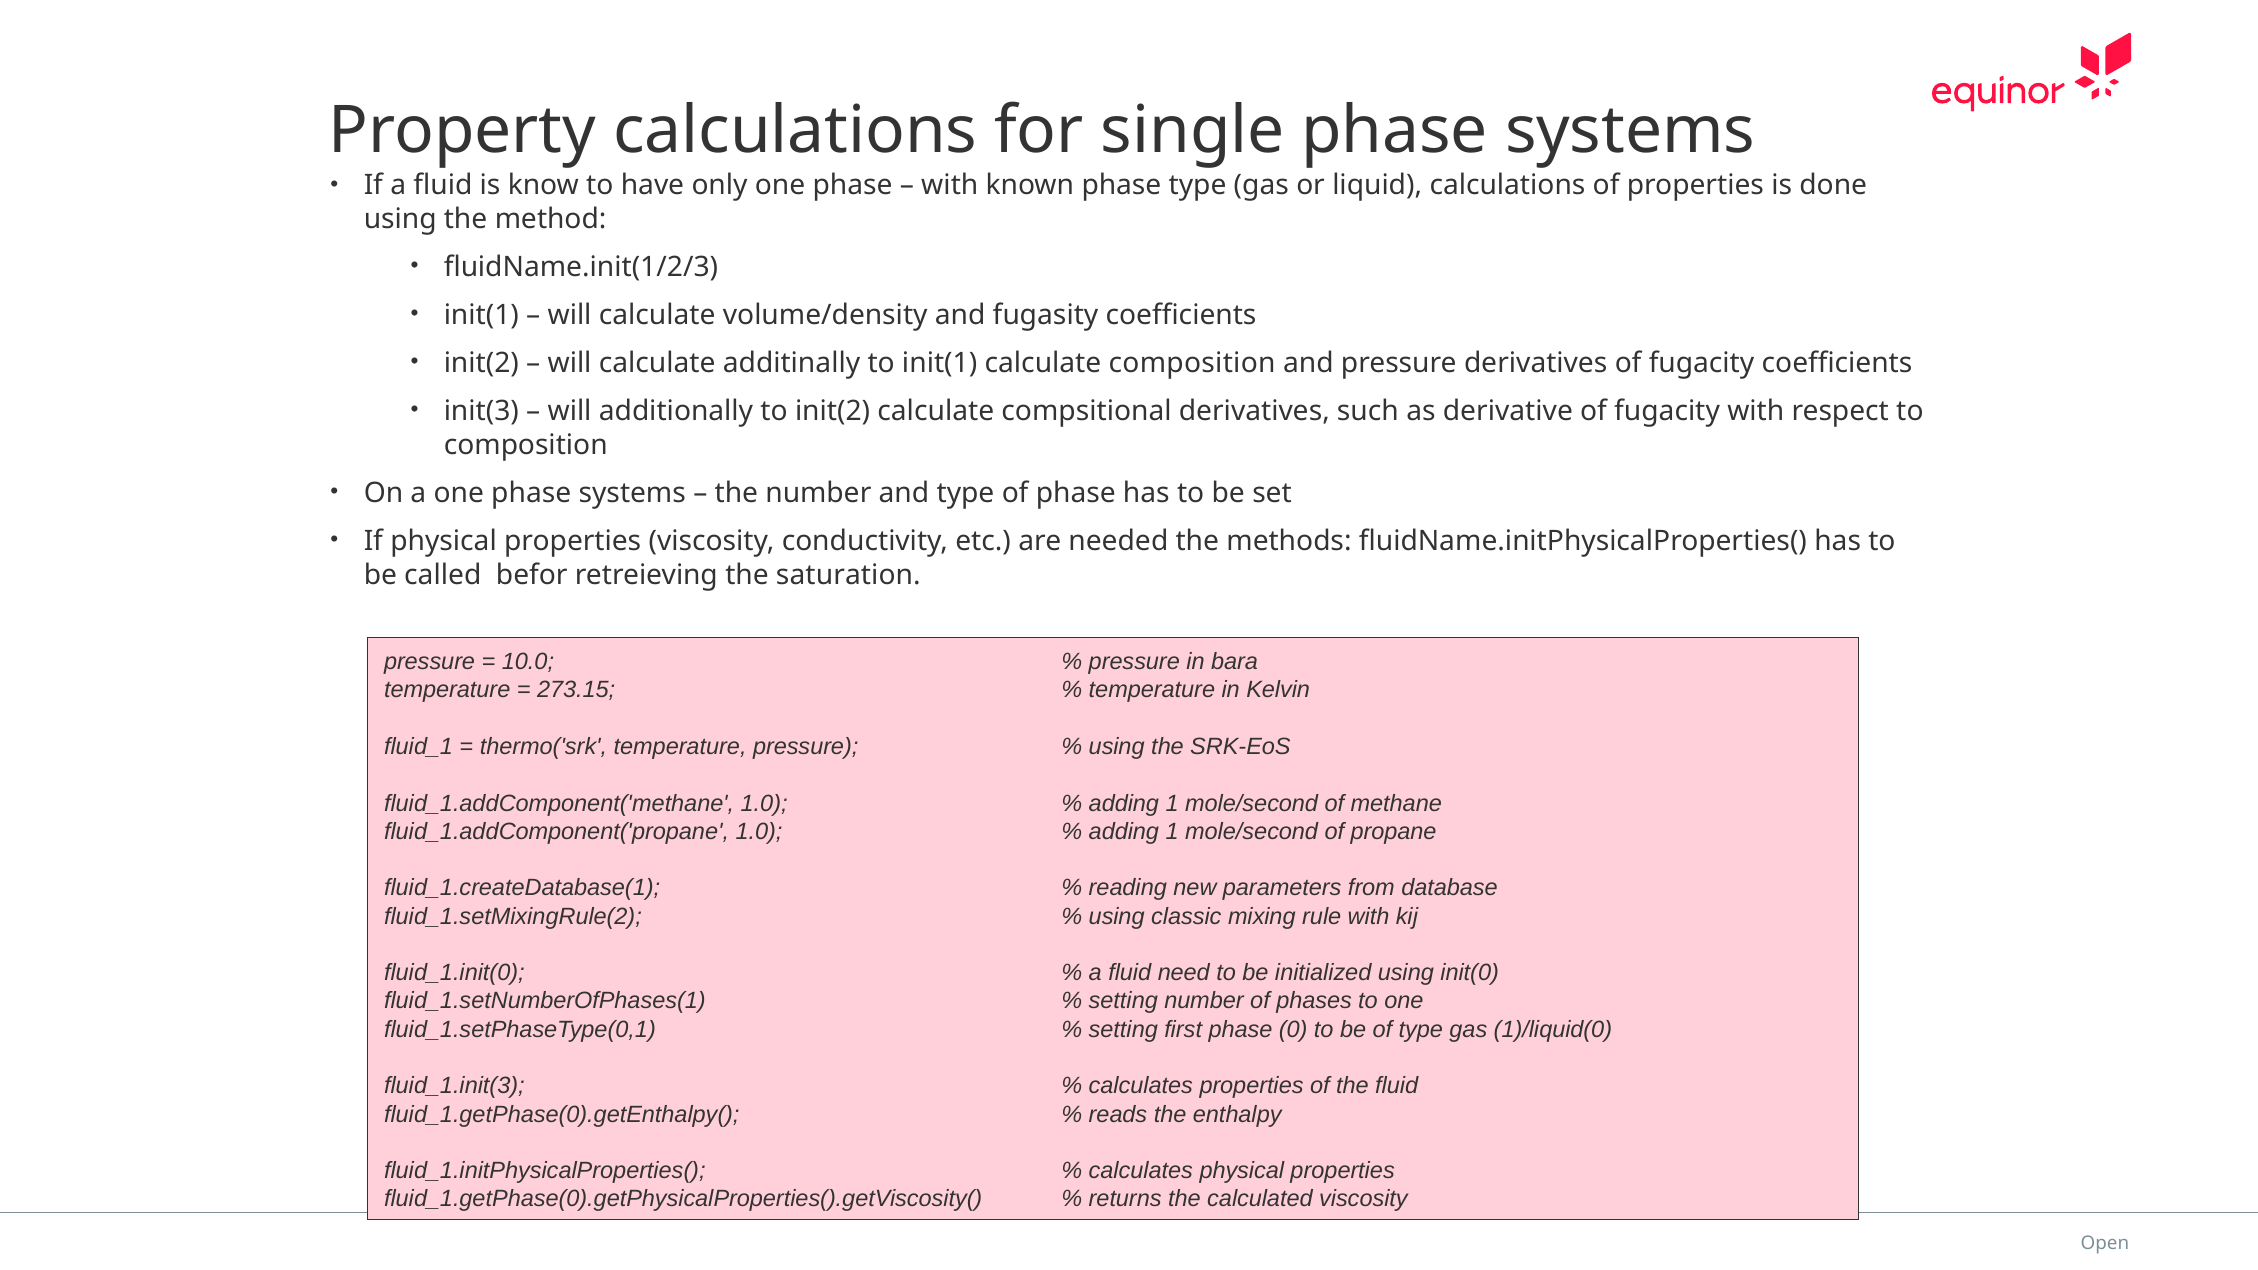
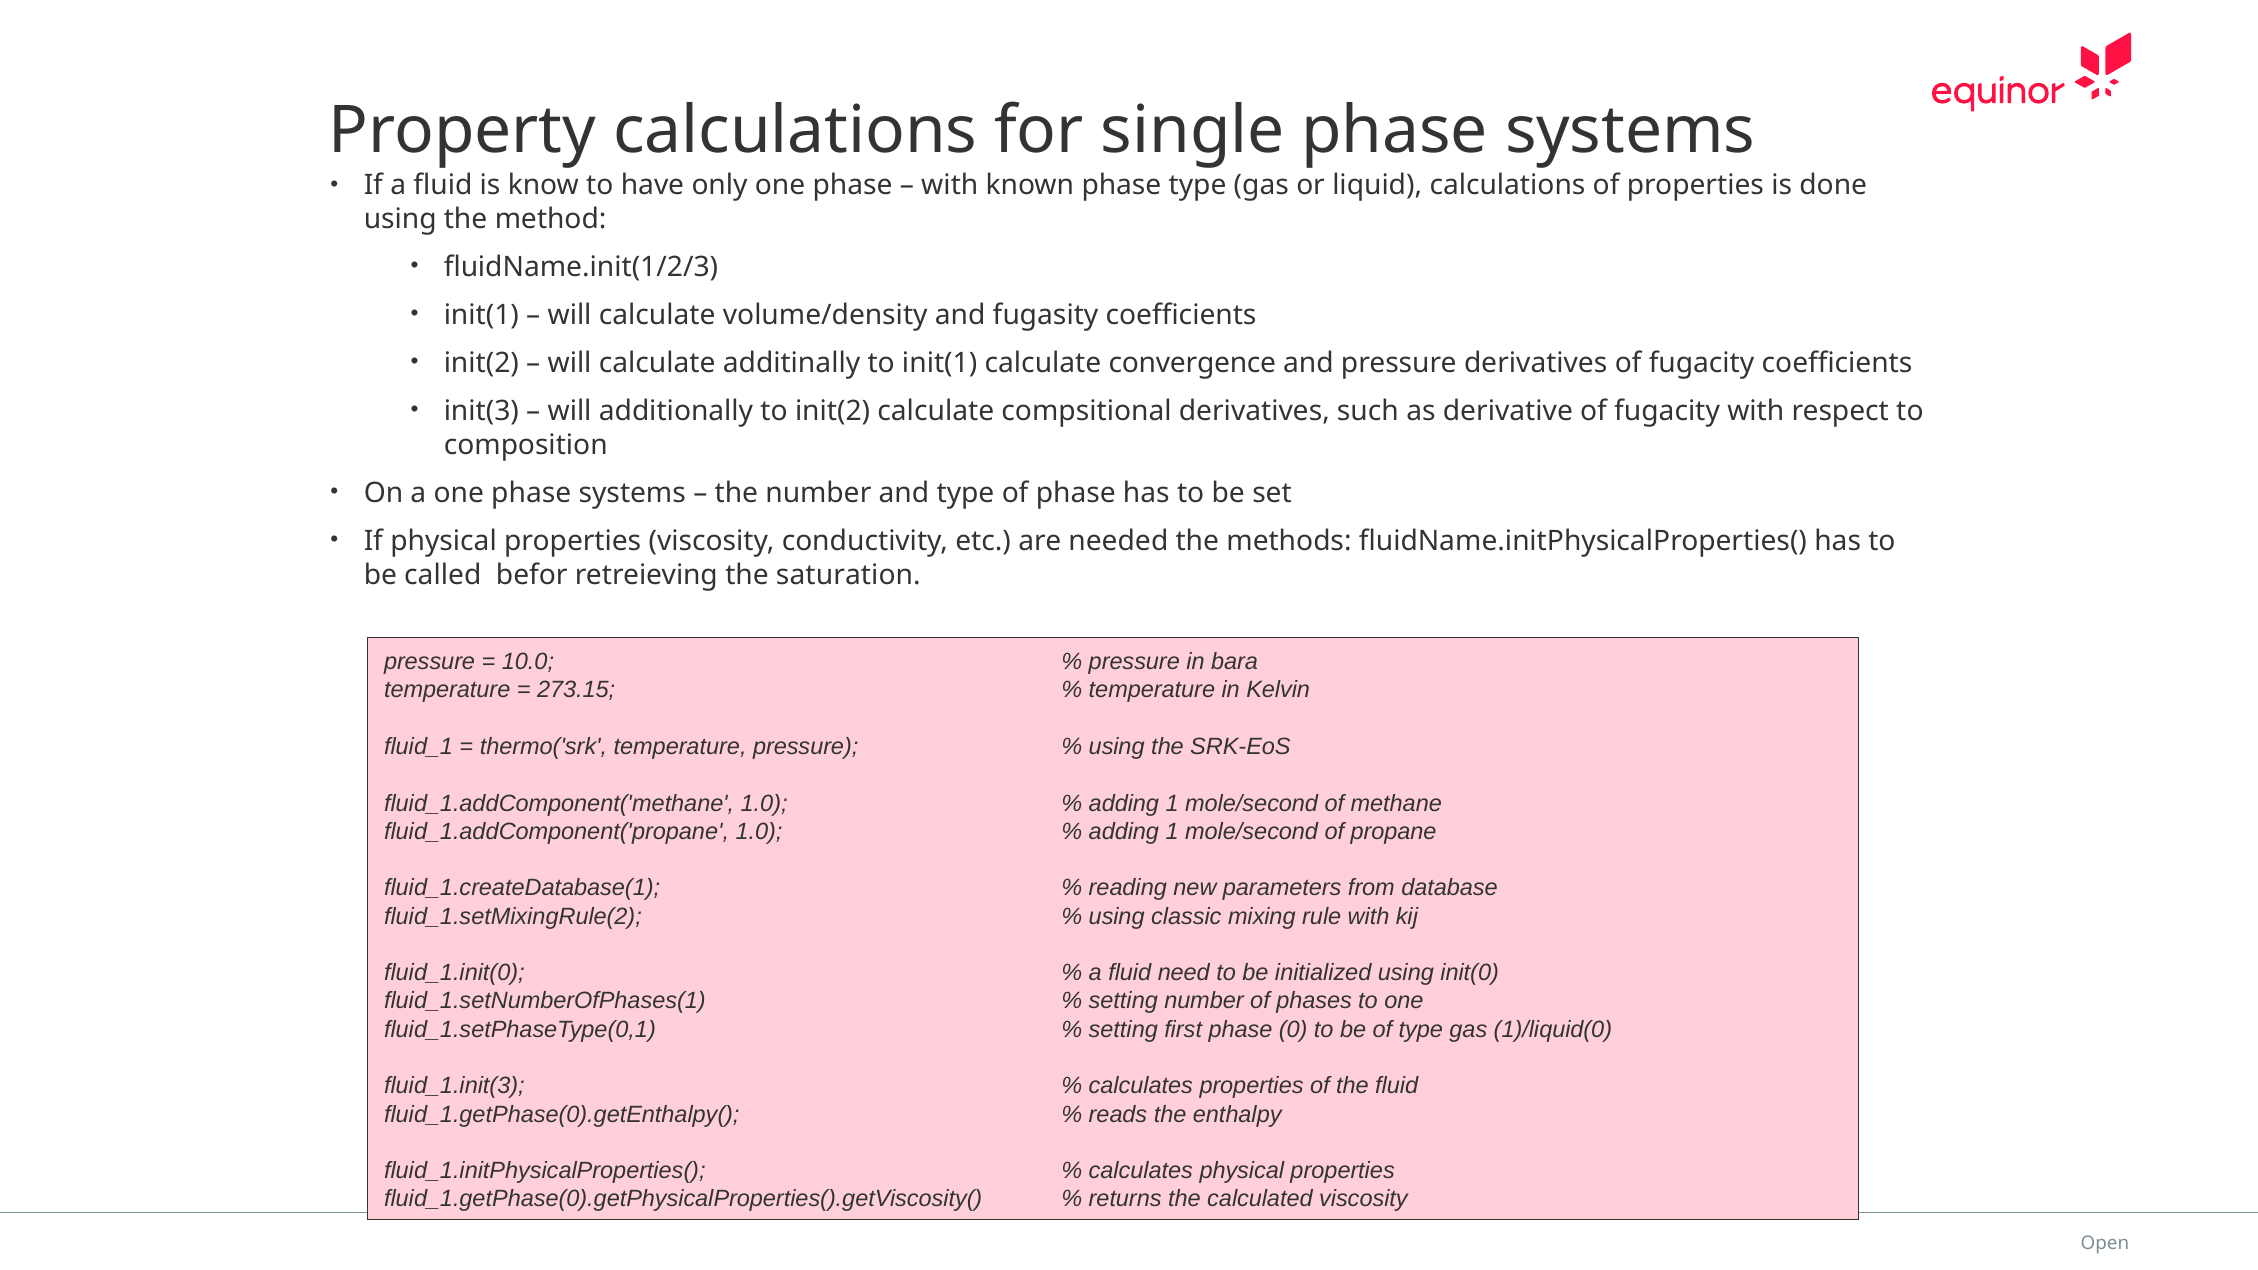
calculate composition: composition -> convergence
